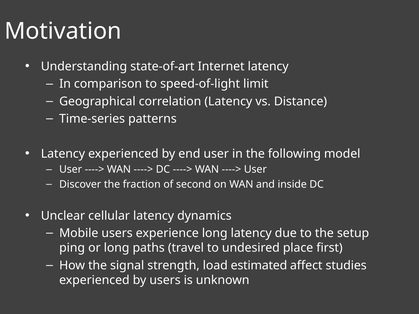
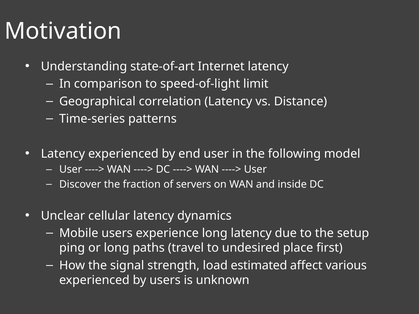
second: second -> servers
studies: studies -> various
